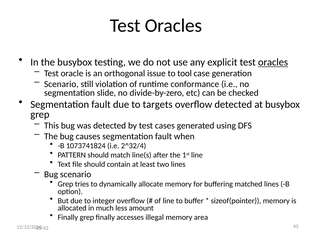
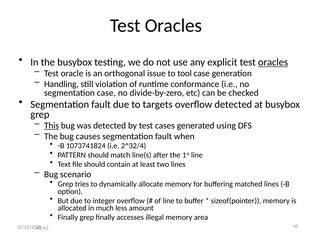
Scenario at (61, 84): Scenario -> Handling
segmentation slide: slide -> case
This underline: none -> present
